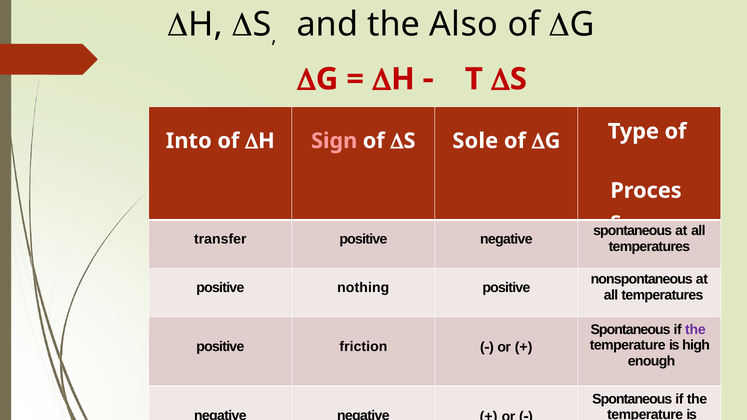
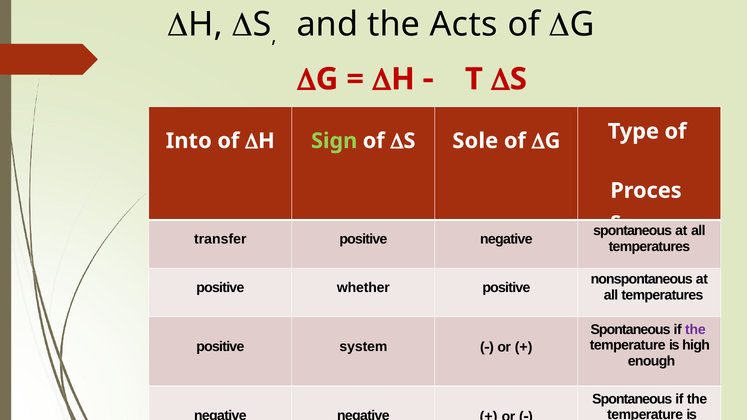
Also: Also -> Acts
Sign colour: pink -> light green
nothing: nothing -> whether
friction: friction -> system
